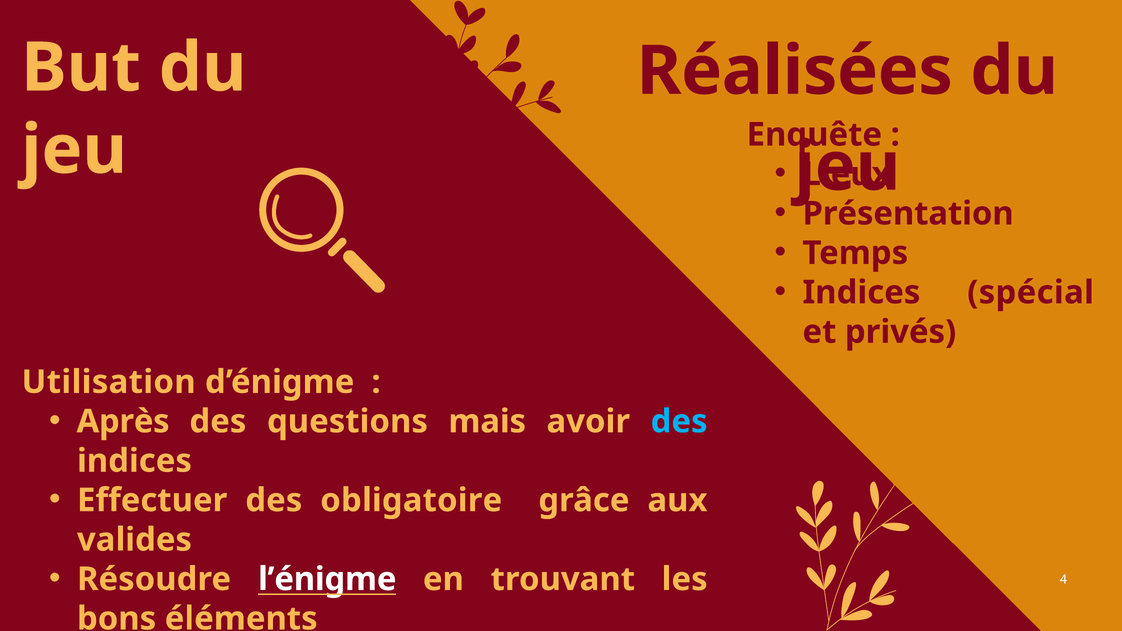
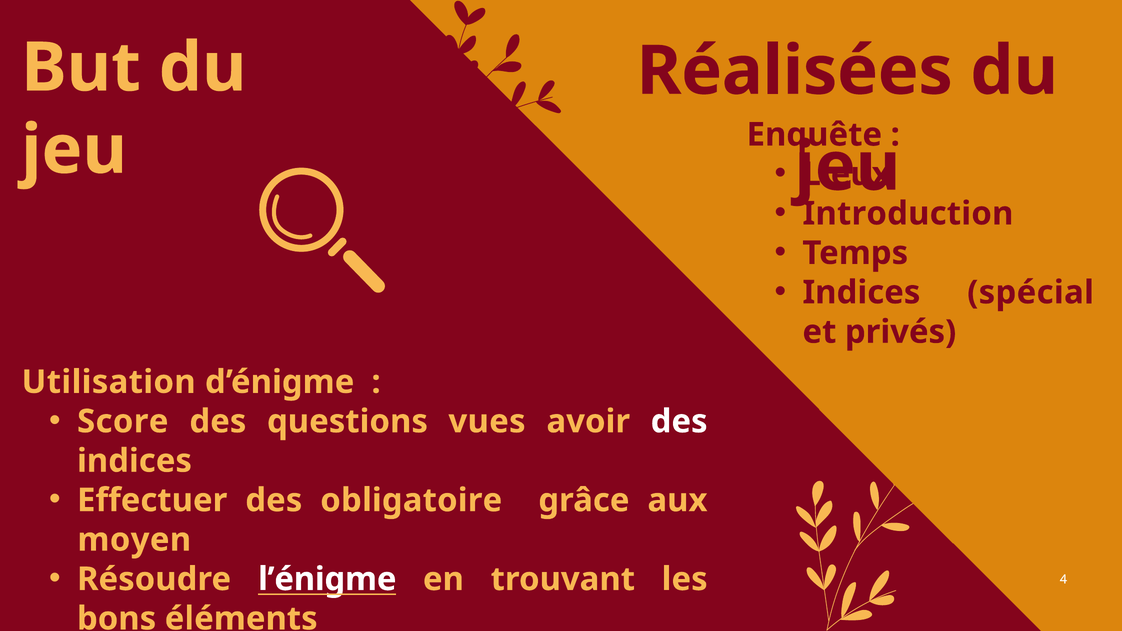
Présentation: Présentation -> Introduction
Après: Après -> Score
mais: mais -> vues
des at (679, 422) colour: light blue -> white
valides: valides -> moyen
